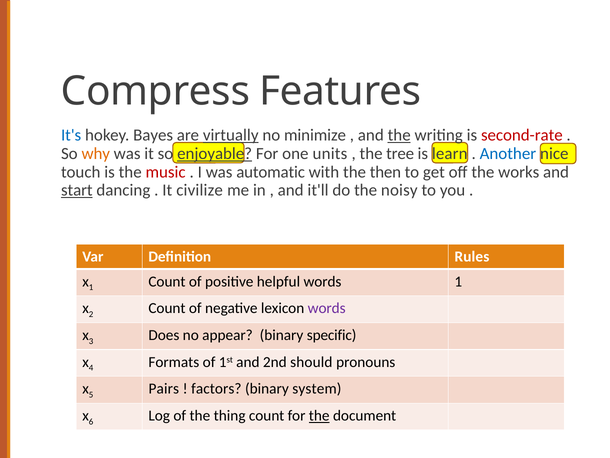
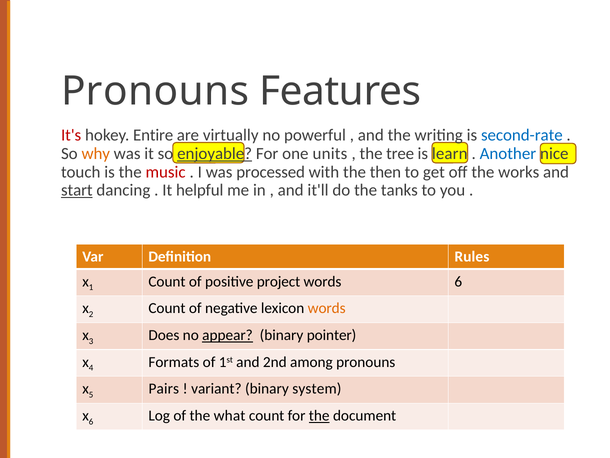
Compress at (155, 91): Compress -> Pronouns
It's colour: blue -> red
Bayes: Bayes -> Entire
virtually underline: present -> none
minimize: minimize -> powerful
the at (399, 135) underline: present -> none
second-rate colour: red -> blue
automatic: automatic -> processed
civilize: civilize -> helpful
noisy: noisy -> tanks
helpful: helpful -> project
words 1: 1 -> 6
words at (327, 308) colour: purple -> orange
appear underline: none -> present
specific: specific -> pointer
should: should -> among
factors: factors -> variant
thing: thing -> what
